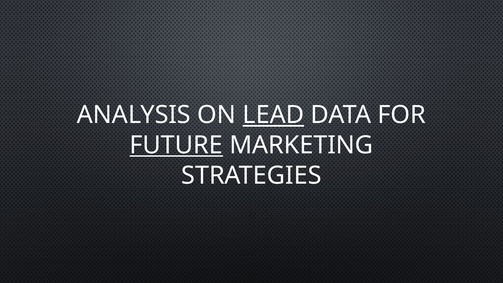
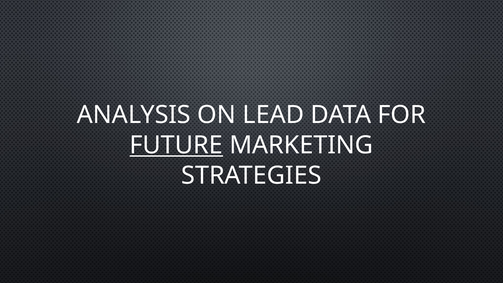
LEAD underline: present -> none
